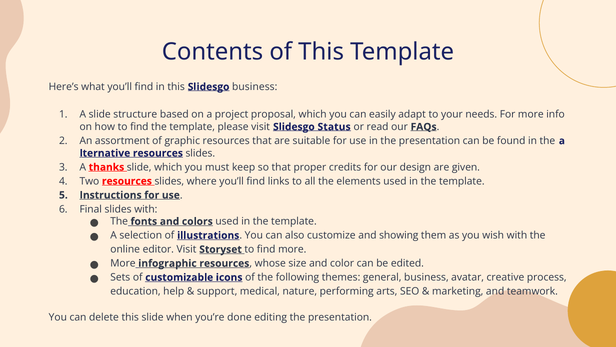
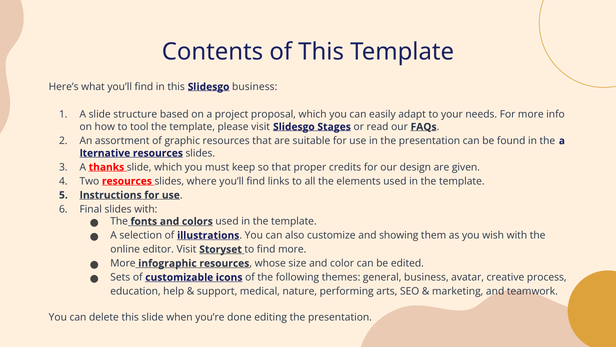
how to find: find -> tool
Status: Status -> Stages
